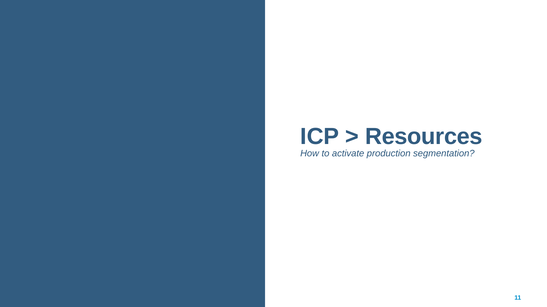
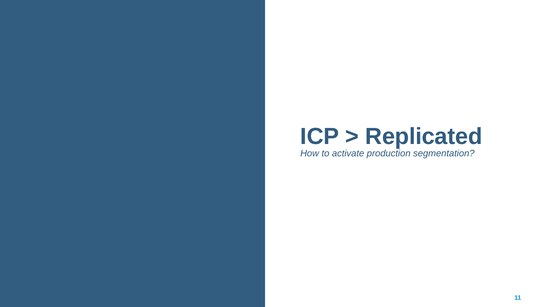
Resources: Resources -> Replicated
